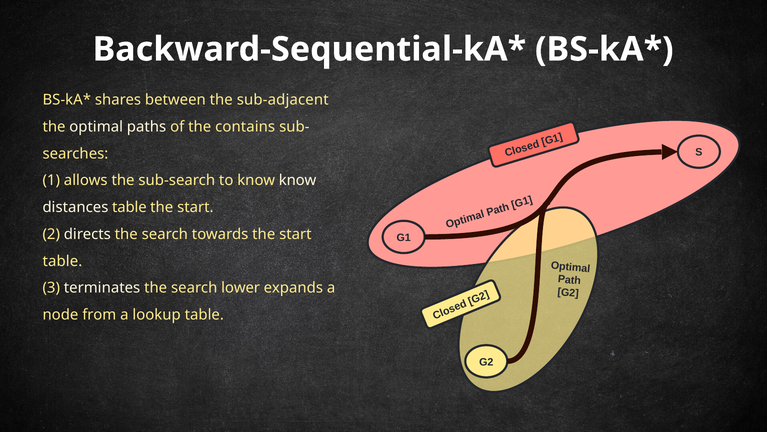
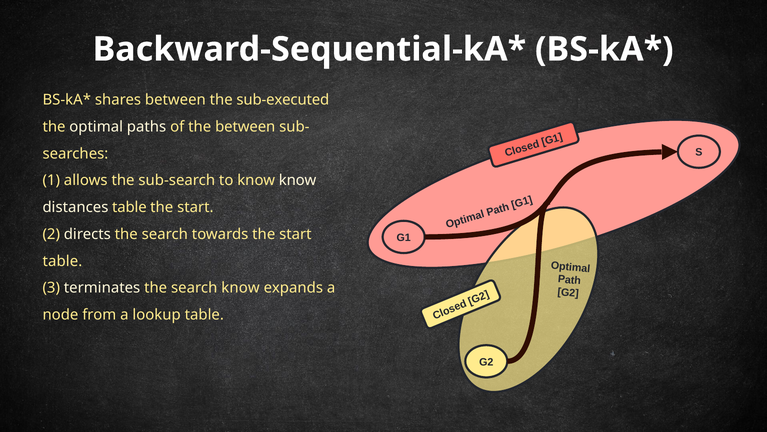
sub-adjacent: sub-adjacent -> sub-executed
the contains: contains -> between
search lower: lower -> know
